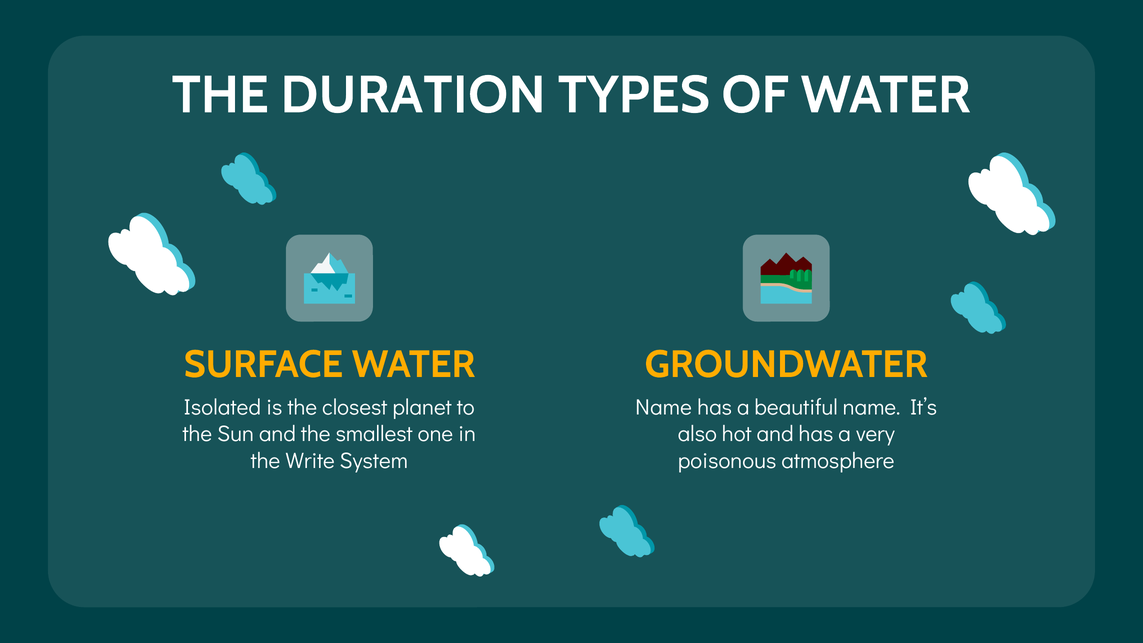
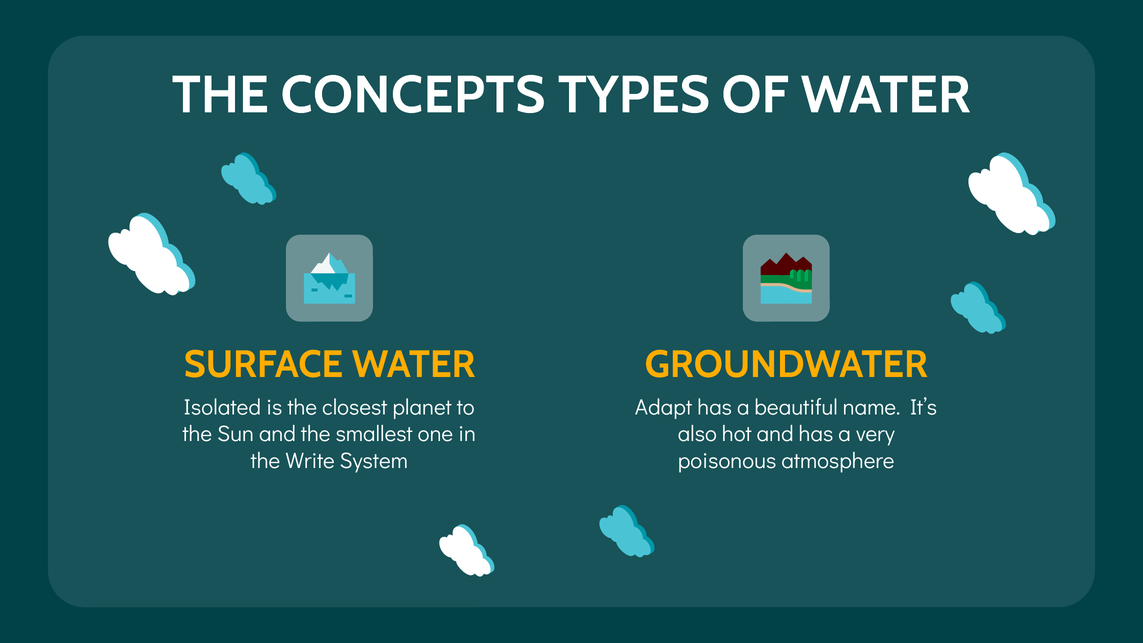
DURATION: DURATION -> CONCEPTS
Name at (664, 407): Name -> Adapt
